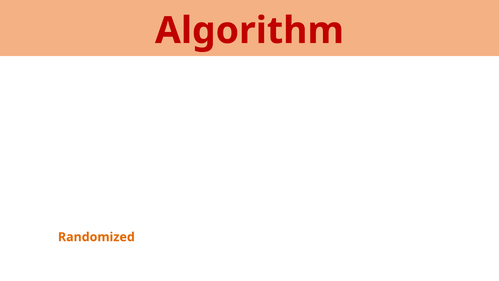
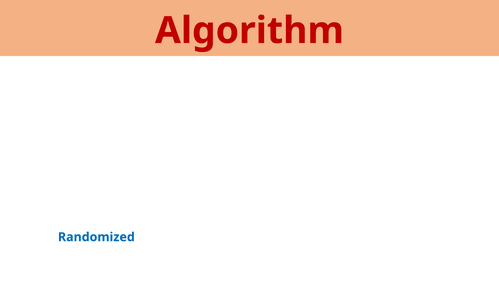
Randomized colour: orange -> blue
